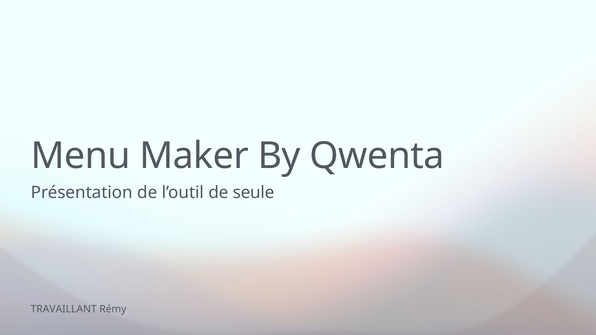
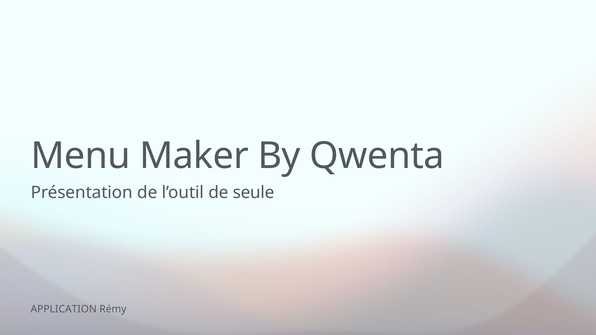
TRAVAILLANT: TRAVAILLANT -> APPLICATION
